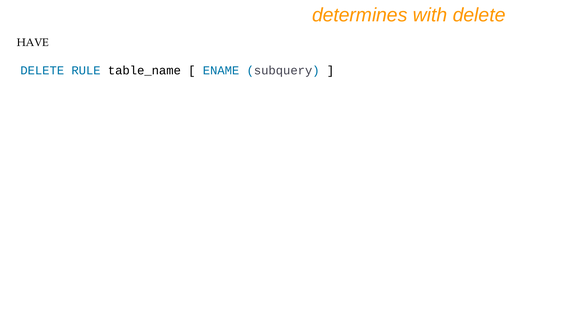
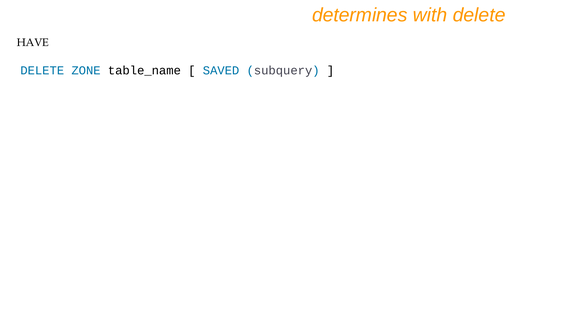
RULE: RULE -> ZONE
ENAME: ENAME -> SAVED
